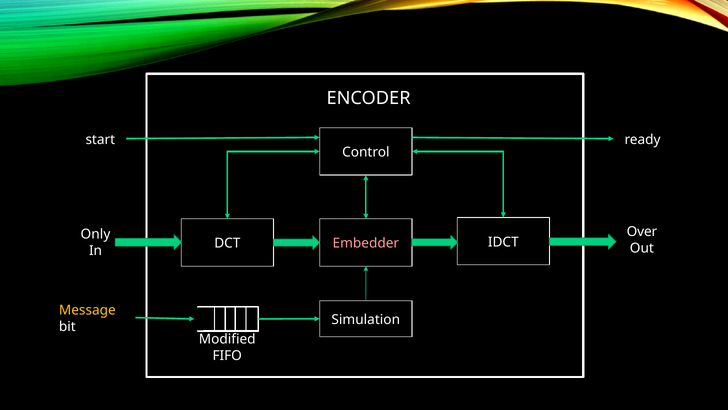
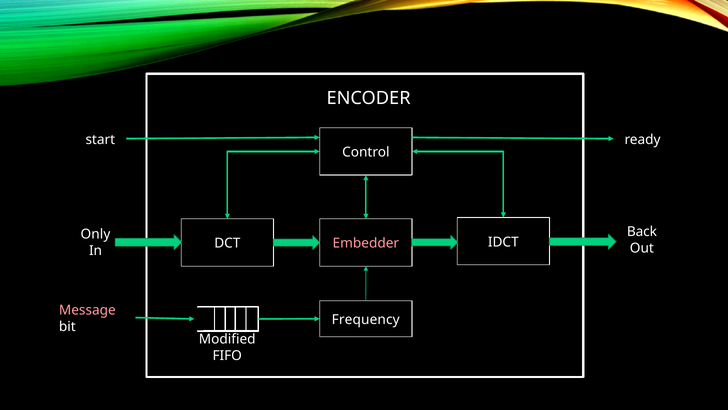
Over: Over -> Back
Message colour: yellow -> pink
Simulation: Simulation -> Frequency
